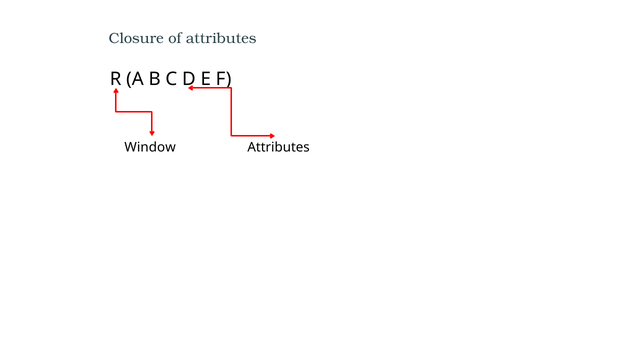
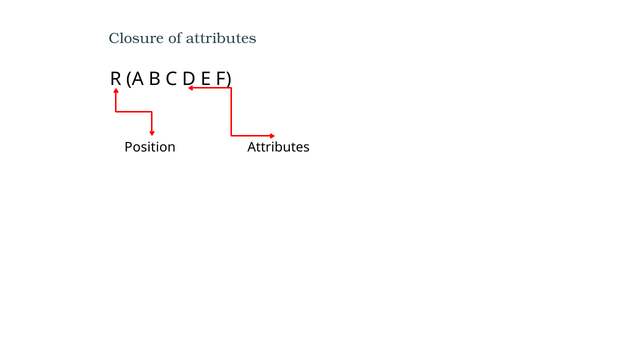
Window: Window -> Position
